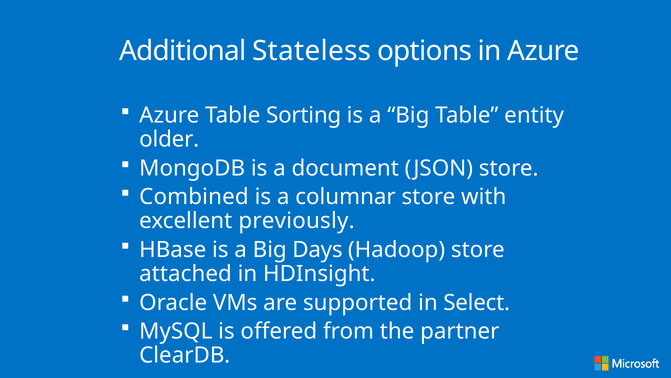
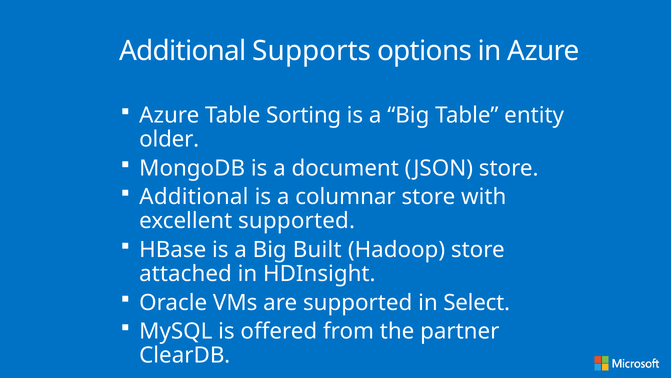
Stateless: Stateless -> Supports
Combined at (194, 197): Combined -> Additional
excellent previously: previously -> supported
Days: Days -> Built
